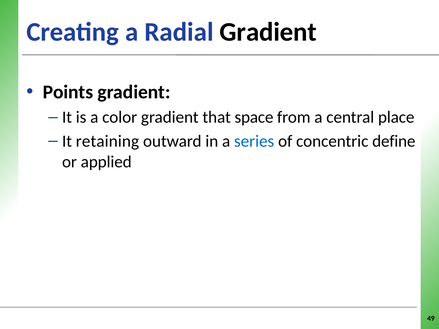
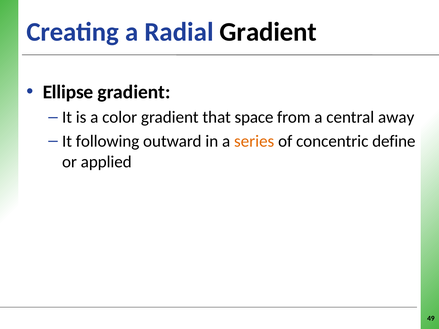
Points: Points -> Ellipse
place: place -> away
retaining: retaining -> following
series colour: blue -> orange
